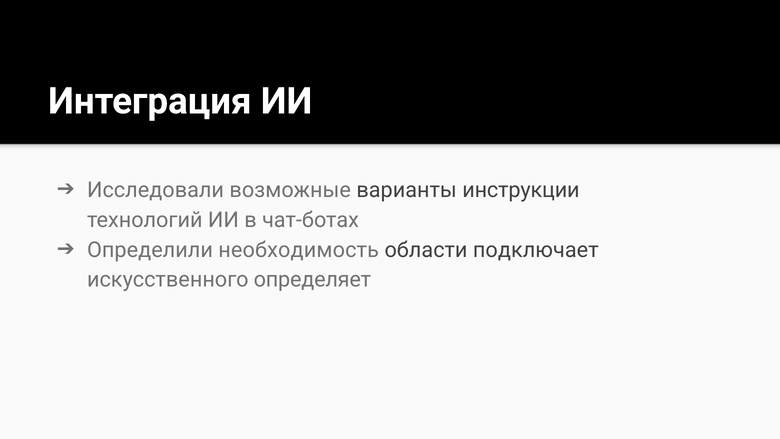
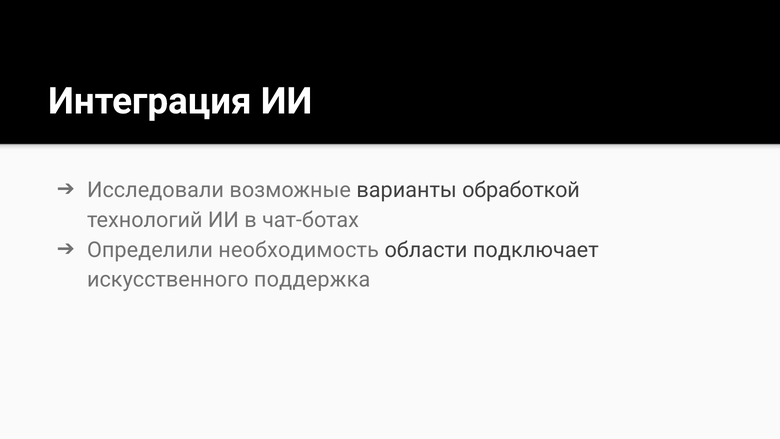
инструкции: инструкции -> обработкой
определяет: определяет -> поддержка
